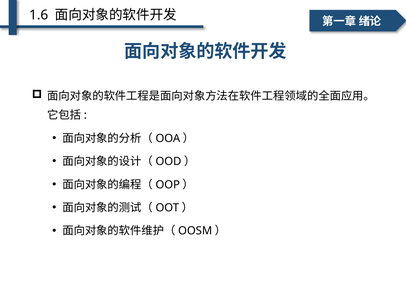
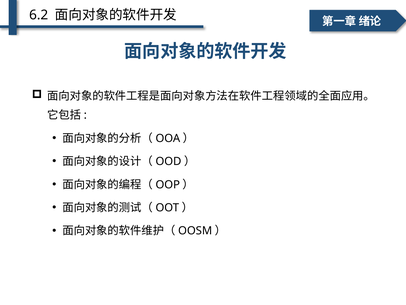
1.6: 1.6 -> 6.2
